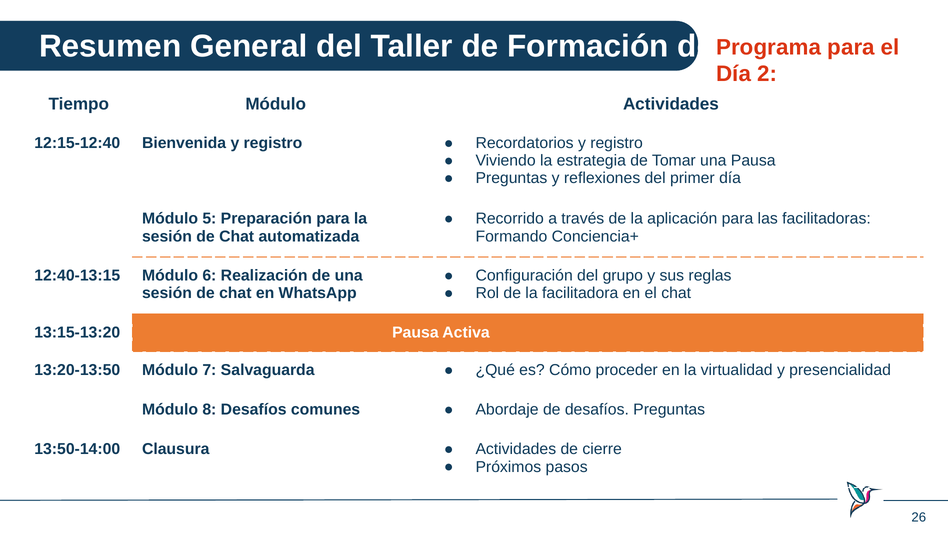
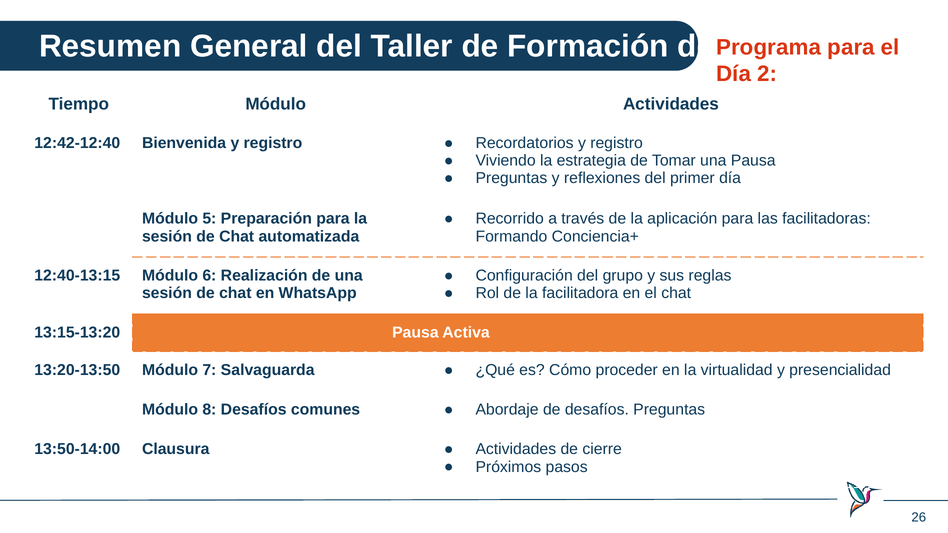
12:15-12:40: 12:15-12:40 -> 12:42-12:40
